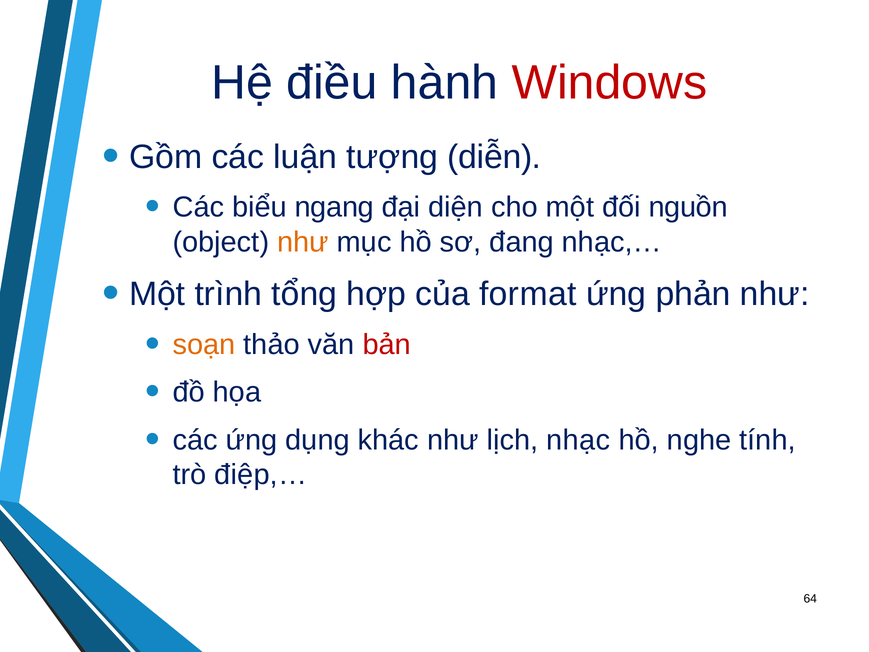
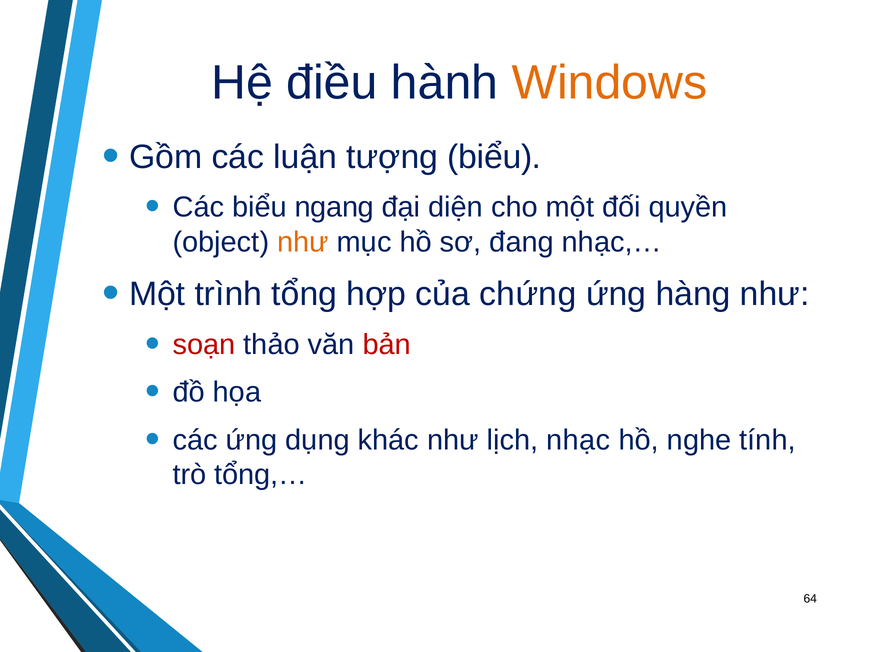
Windows colour: red -> orange
tượng diễn: diễn -> biểu
nguồn: nguồn -> quyền
format: format -> chứng
phản: phản -> hàng
soạn colour: orange -> red
điệp,…: điệp,… -> tổng,…
